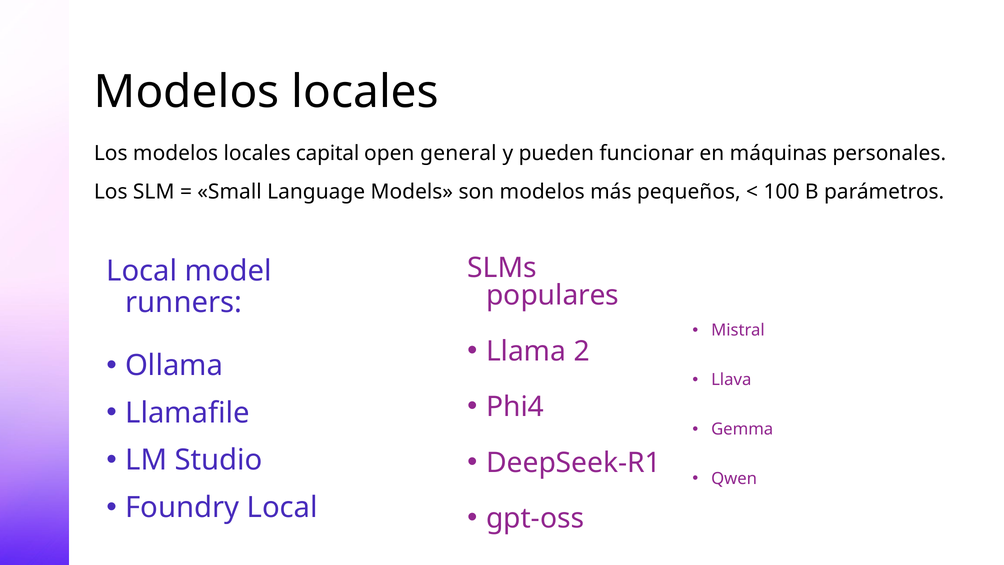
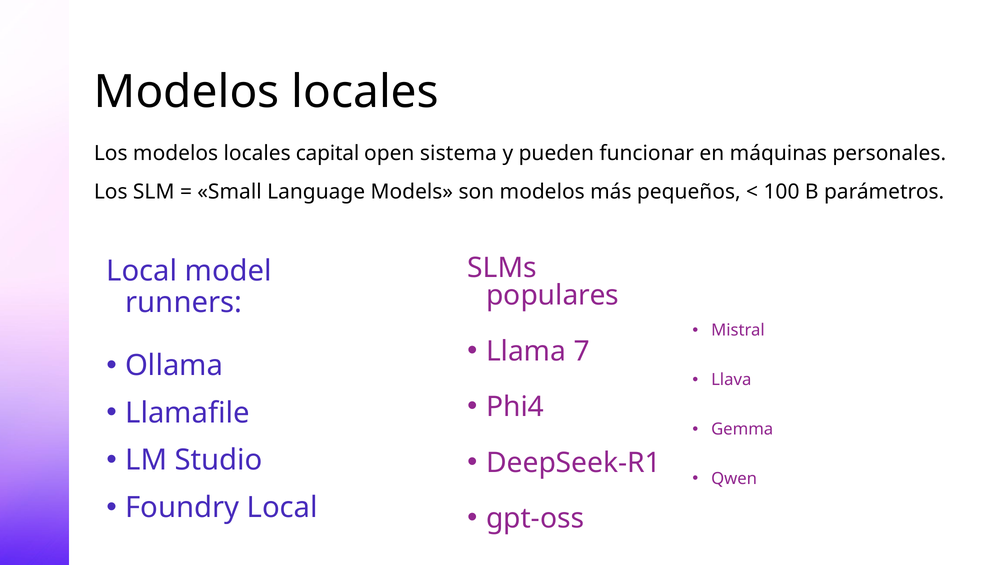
general: general -> sistema
2: 2 -> 7
